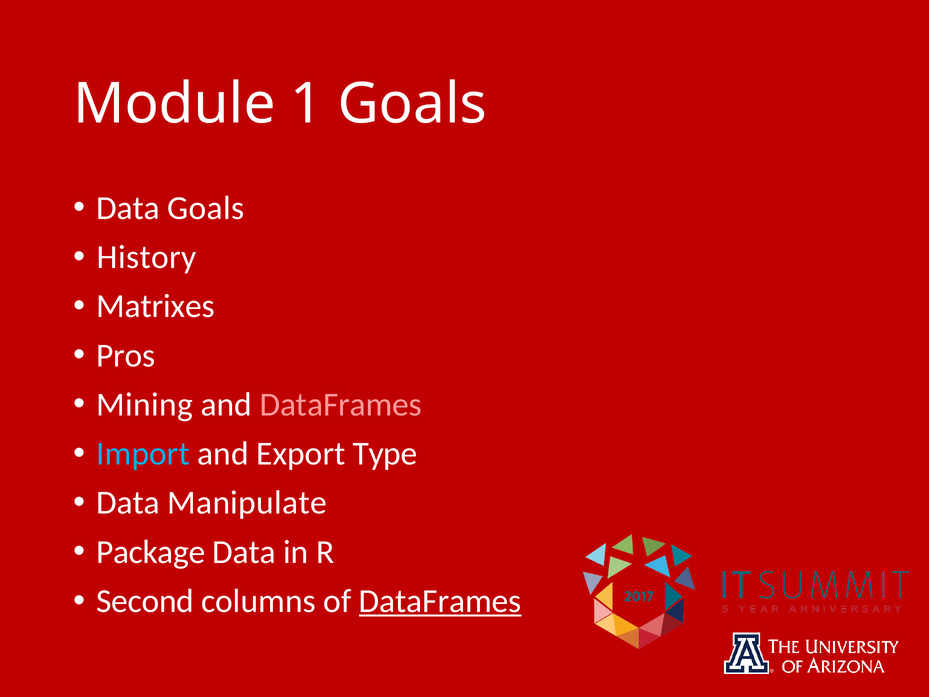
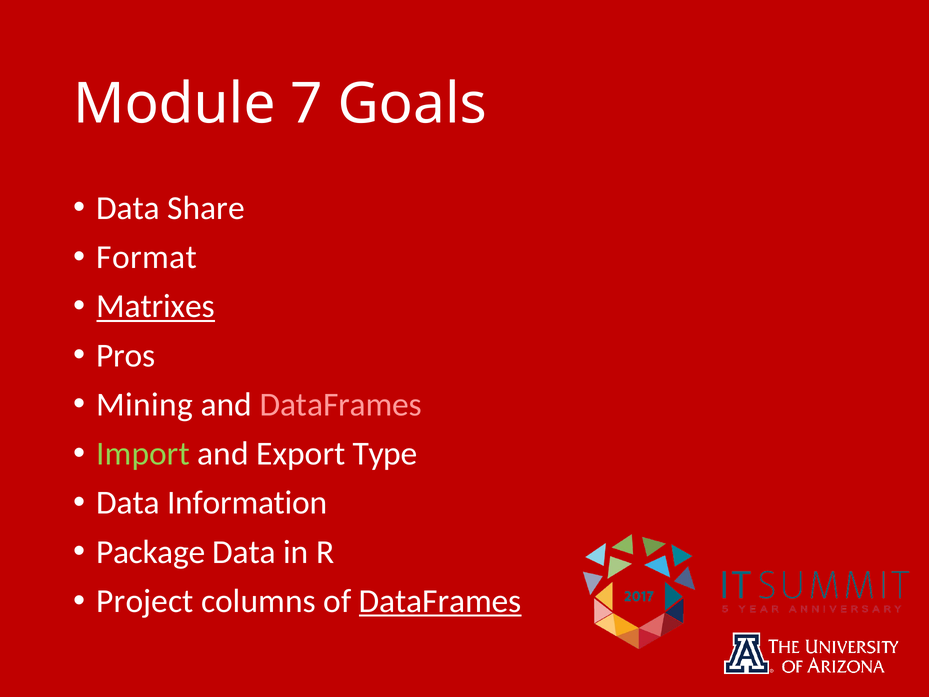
1: 1 -> 7
Data Goals: Goals -> Share
History: History -> Format
Matrixes underline: none -> present
Import colour: light blue -> light green
Manipulate: Manipulate -> Information
Second: Second -> Project
